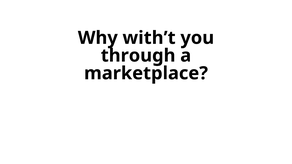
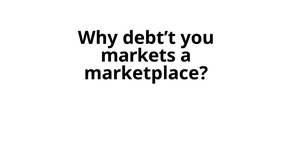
with’t: with’t -> debt’t
through: through -> markets
